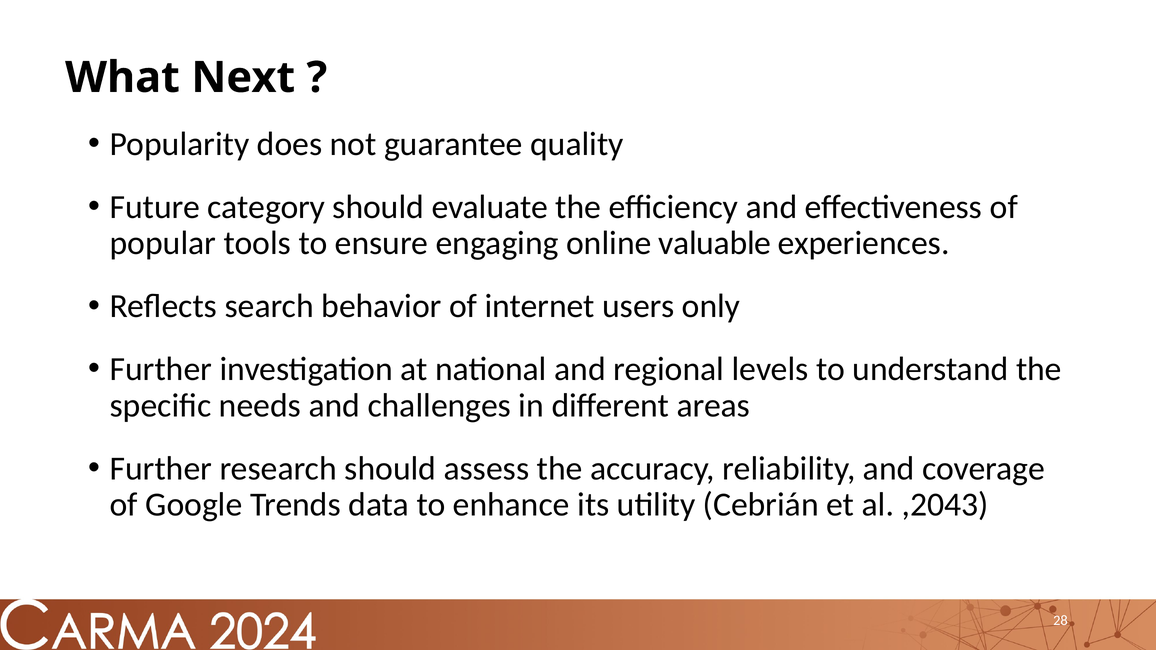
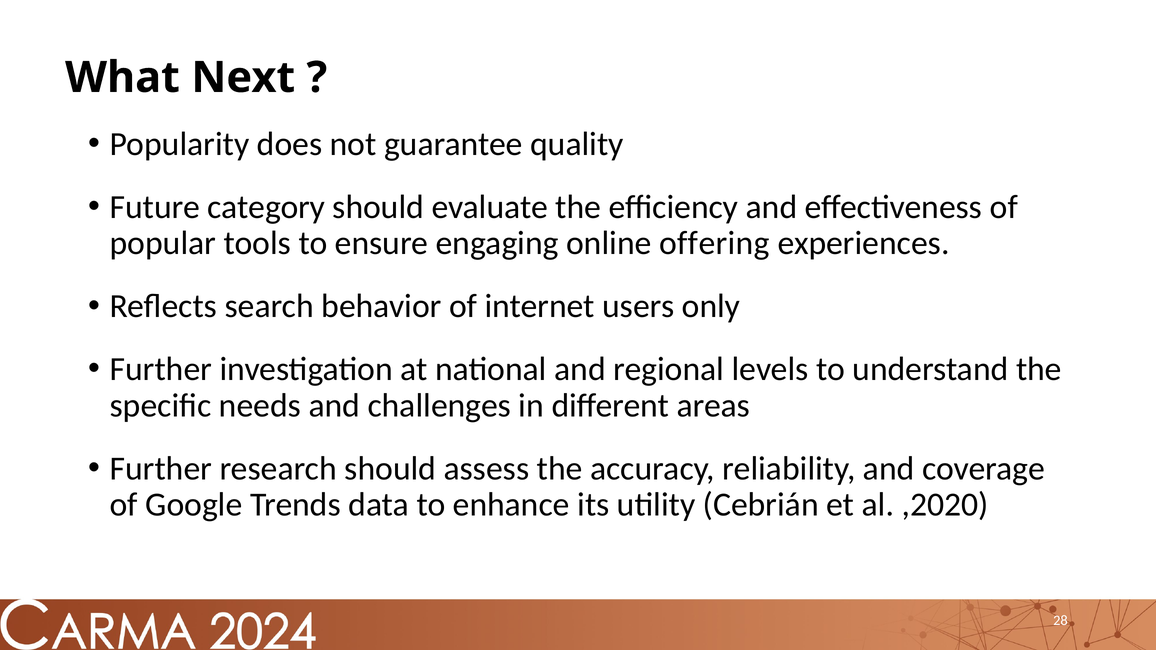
valuable: valuable -> offering
,2043: ,2043 -> ,2020
